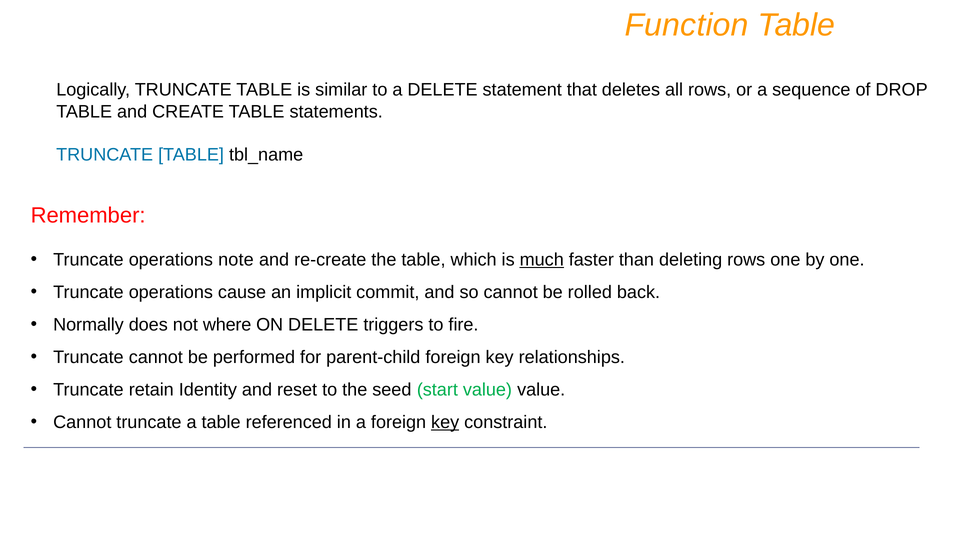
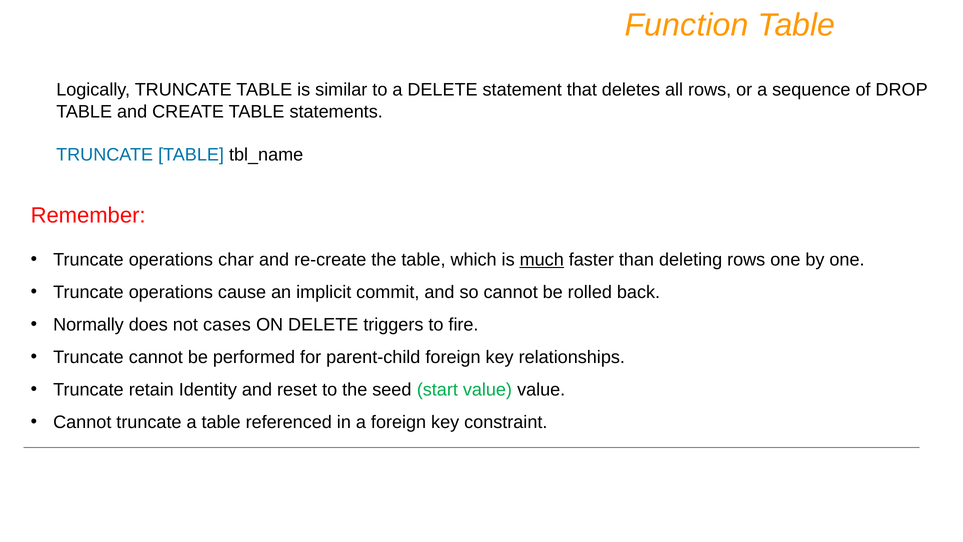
note: note -> char
where: where -> cases
key at (445, 422) underline: present -> none
